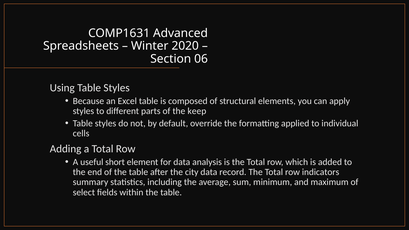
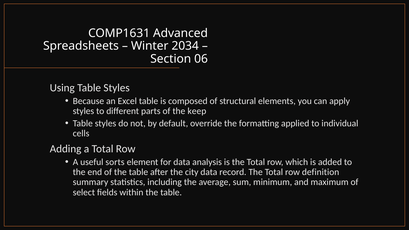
2020: 2020 -> 2034
short: short -> sorts
indicators: indicators -> definition
